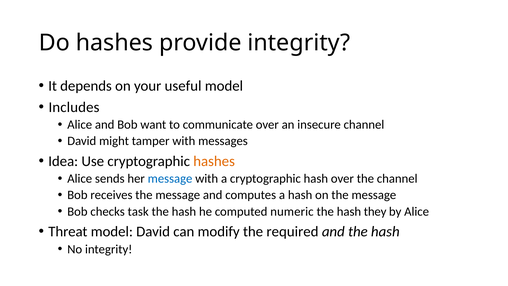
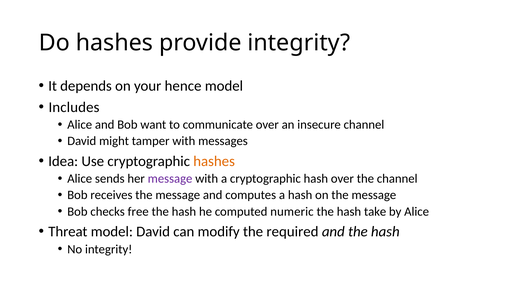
useful: useful -> hence
message at (170, 179) colour: blue -> purple
task: task -> free
they: they -> take
